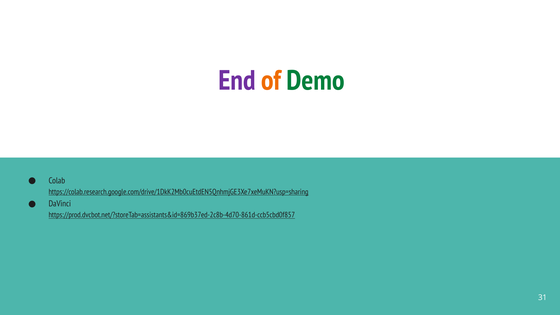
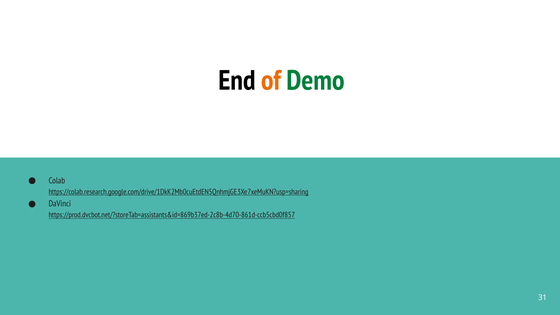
End colour: purple -> black
